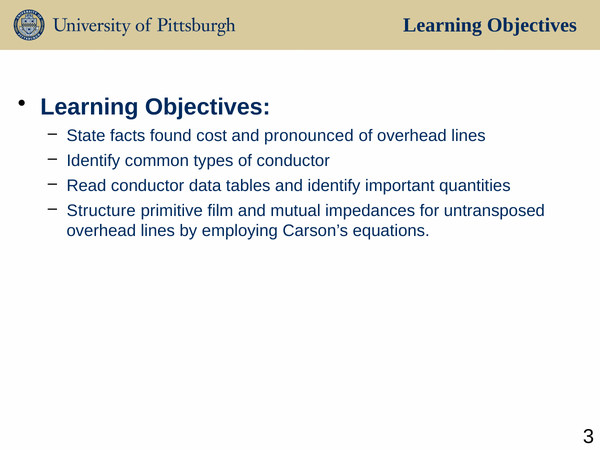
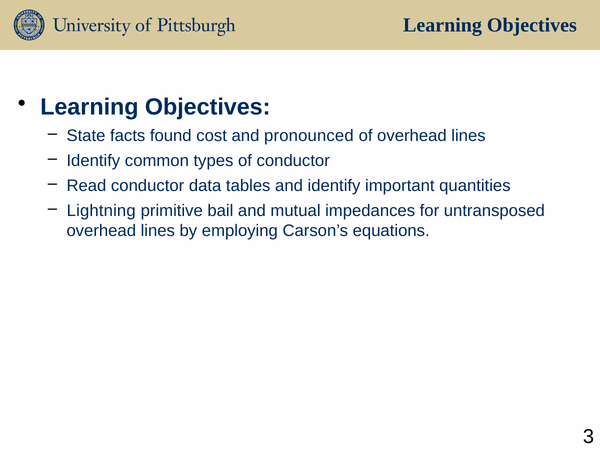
Structure: Structure -> Lightning
film: film -> bail
